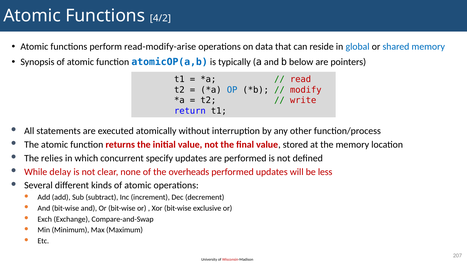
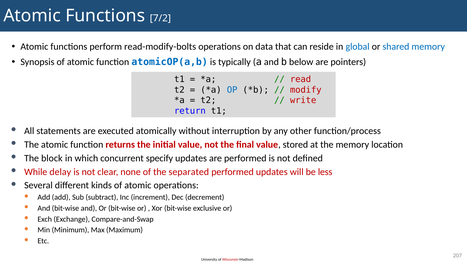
4/2: 4/2 -> 7/2
read-modify-arise: read-modify-arise -> read-modify-bolts
relies: relies -> block
overheads: overheads -> separated
